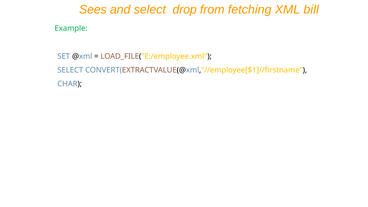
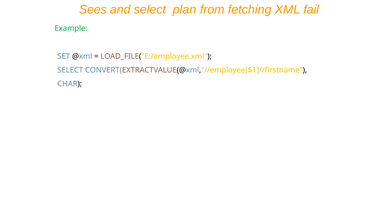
drop: drop -> plan
bill: bill -> fail
